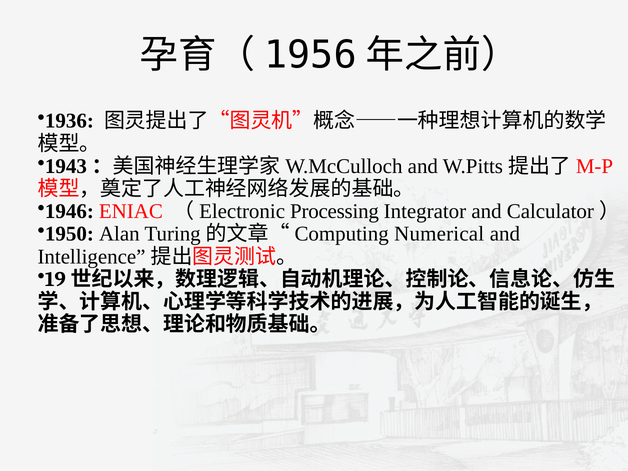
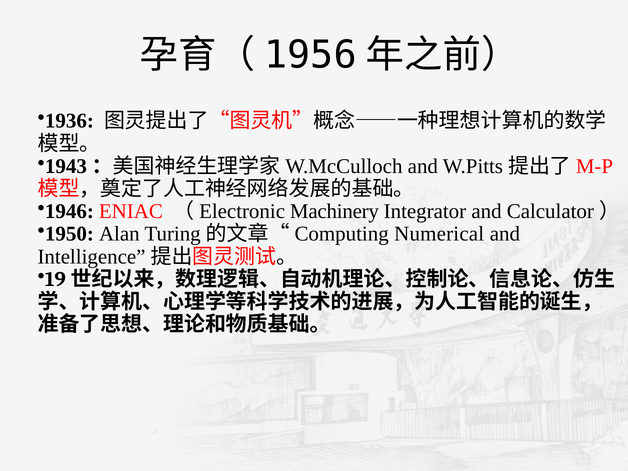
Processing: Processing -> Machinery
